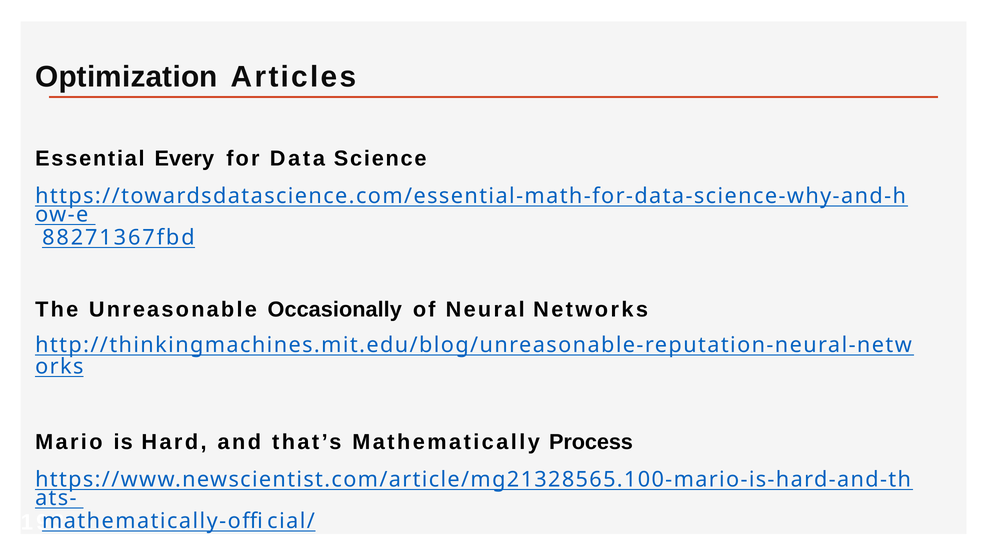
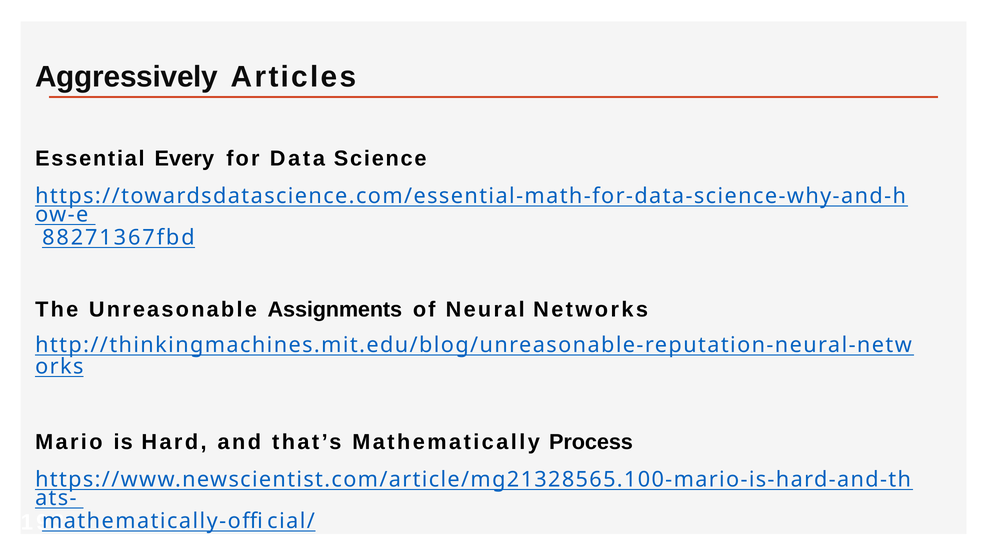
Optimization: Optimization -> Aggressively
Occasionally: Occasionally -> Assignments
